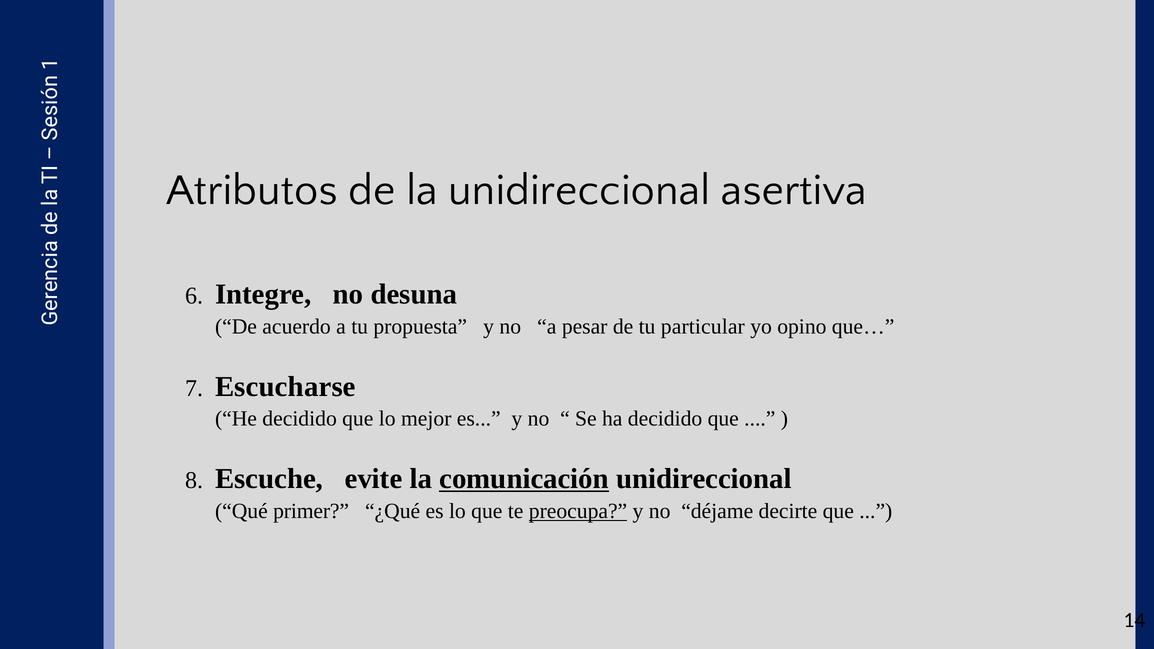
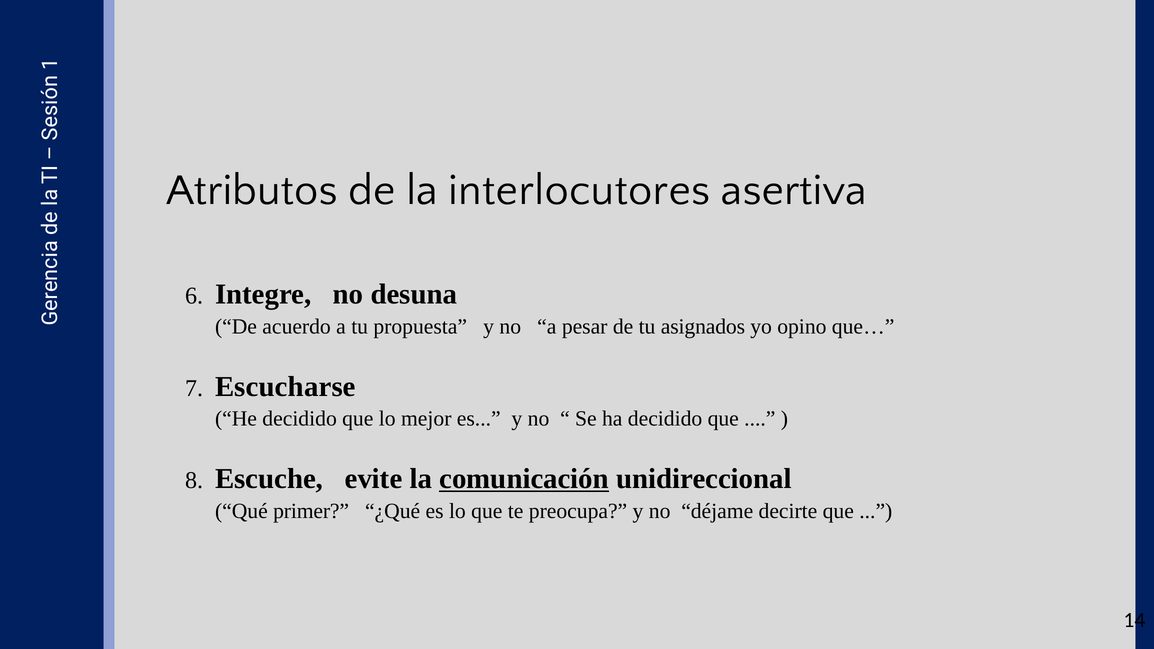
la unidireccional: unidireccional -> interlocutores
particular: particular -> asignados
preocupa underline: present -> none
